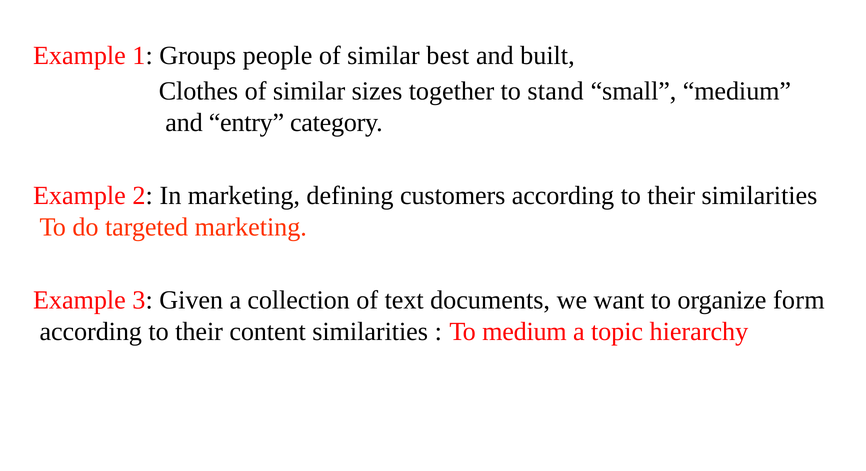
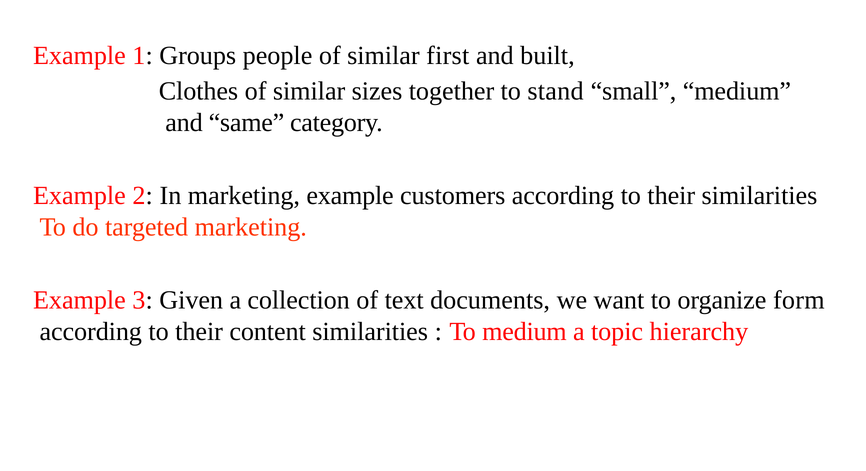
best: best -> first
entry: entry -> same
In marketing defining: defining -> example
